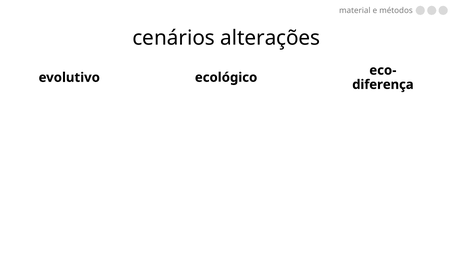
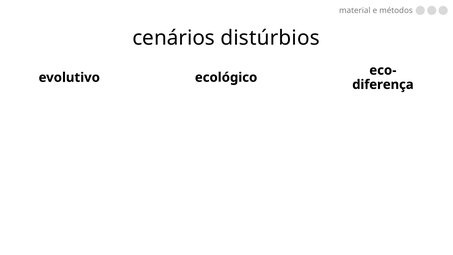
alterações: alterações -> distúrbios
